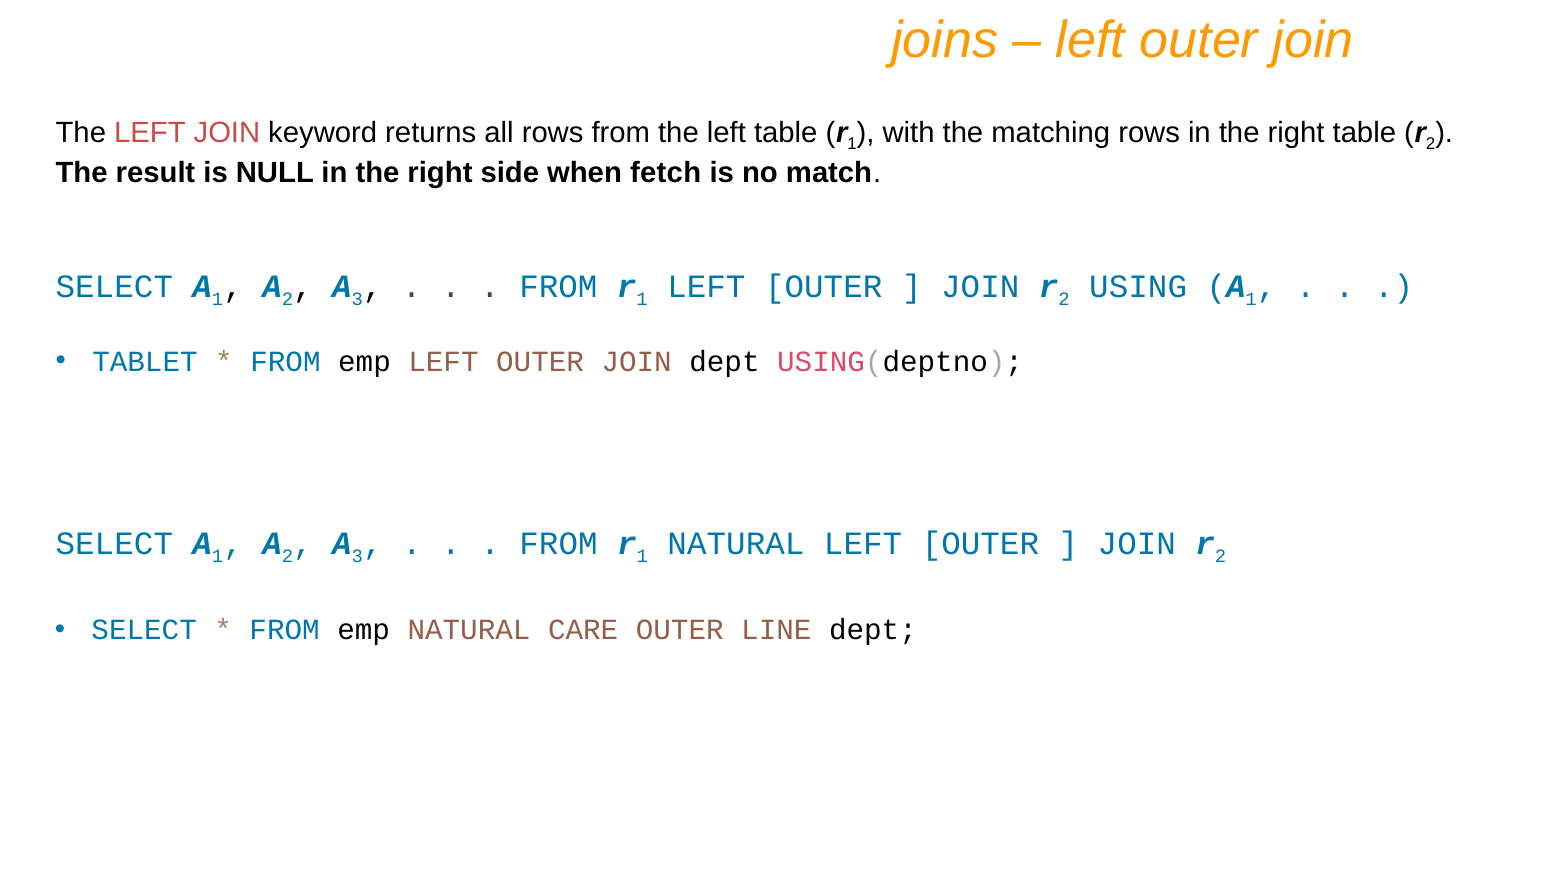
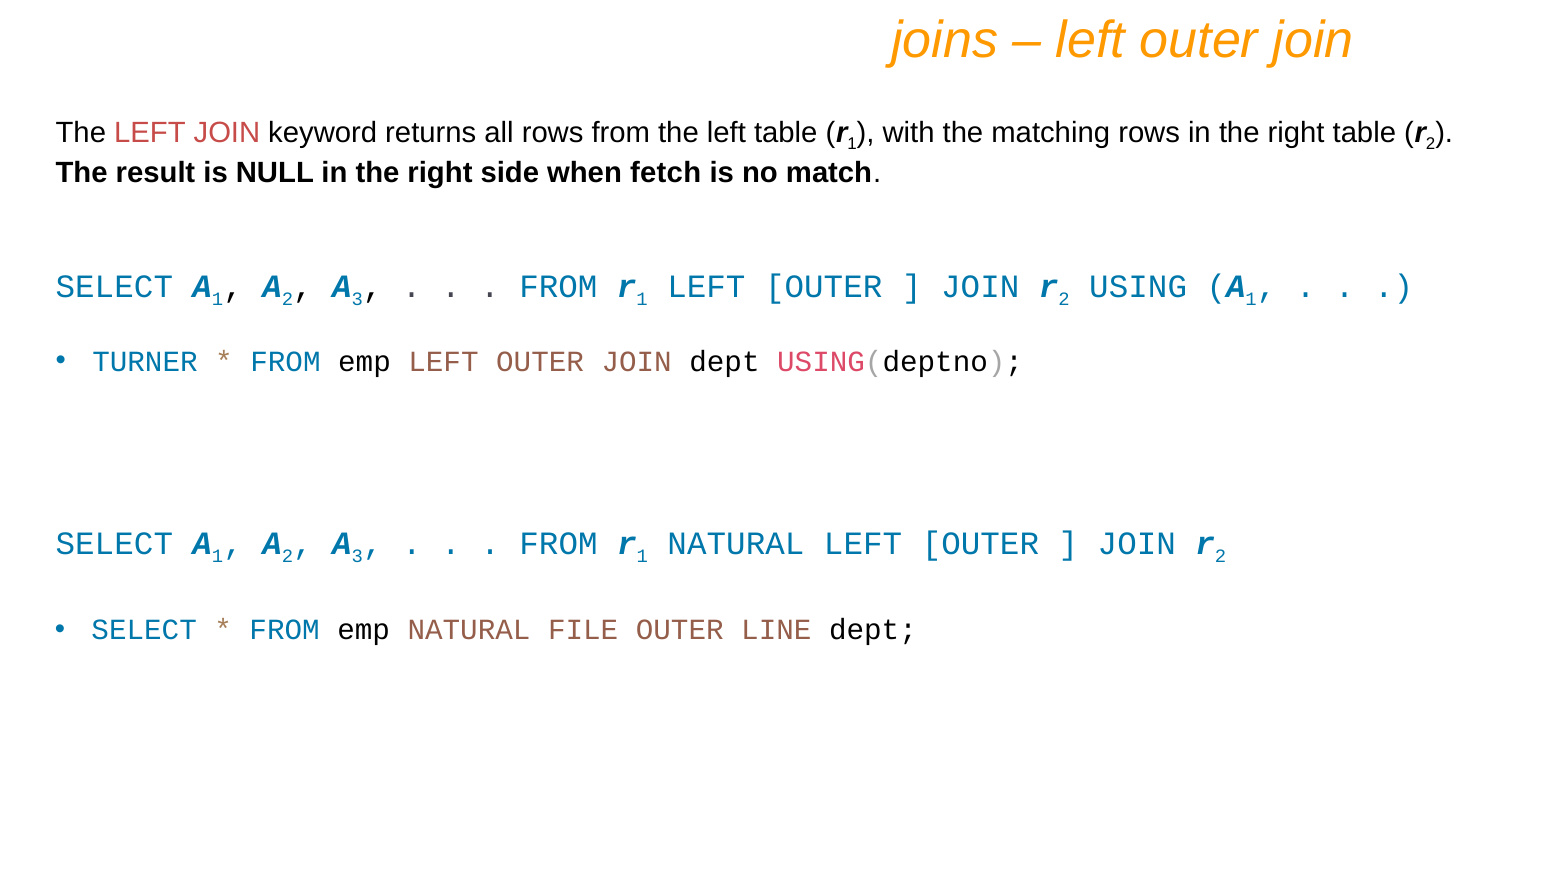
TABLET: TABLET -> TURNER
CARE: CARE -> FILE
